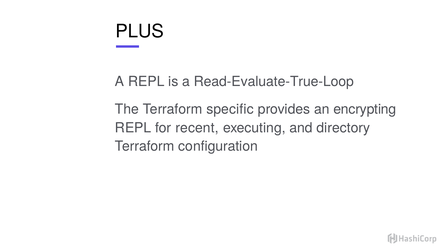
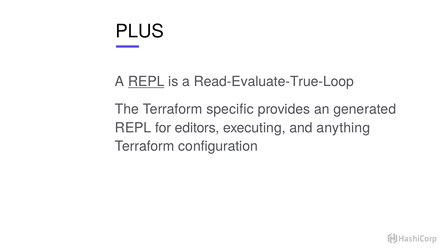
REPL at (146, 81) underline: none -> present
encrypting: encrypting -> generated
recent: recent -> editors
directory: directory -> anything
